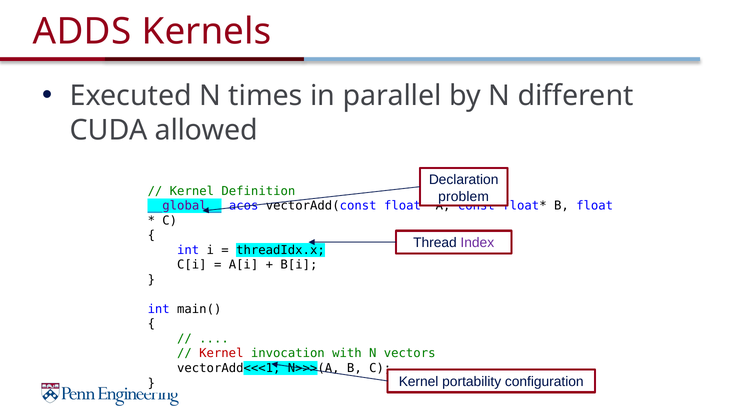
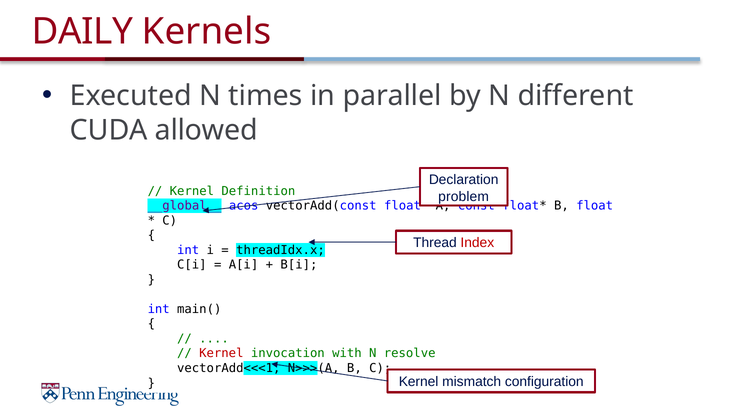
ADDS: ADDS -> DAILY
Index colour: purple -> red
vectors: vectors -> resolve
portability: portability -> mismatch
